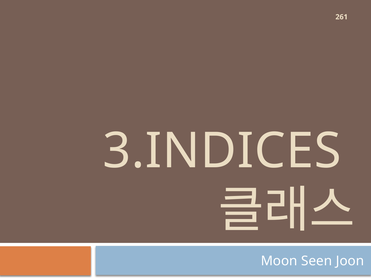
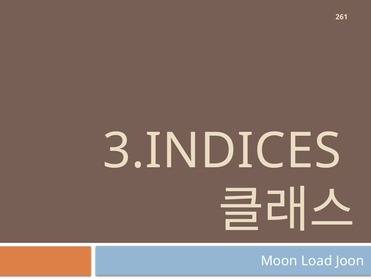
Seen: Seen -> Load
